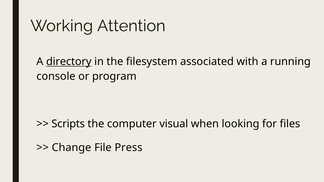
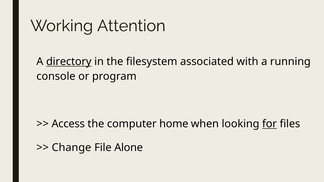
Scripts: Scripts -> Access
visual: visual -> home
for underline: none -> present
Press: Press -> Alone
